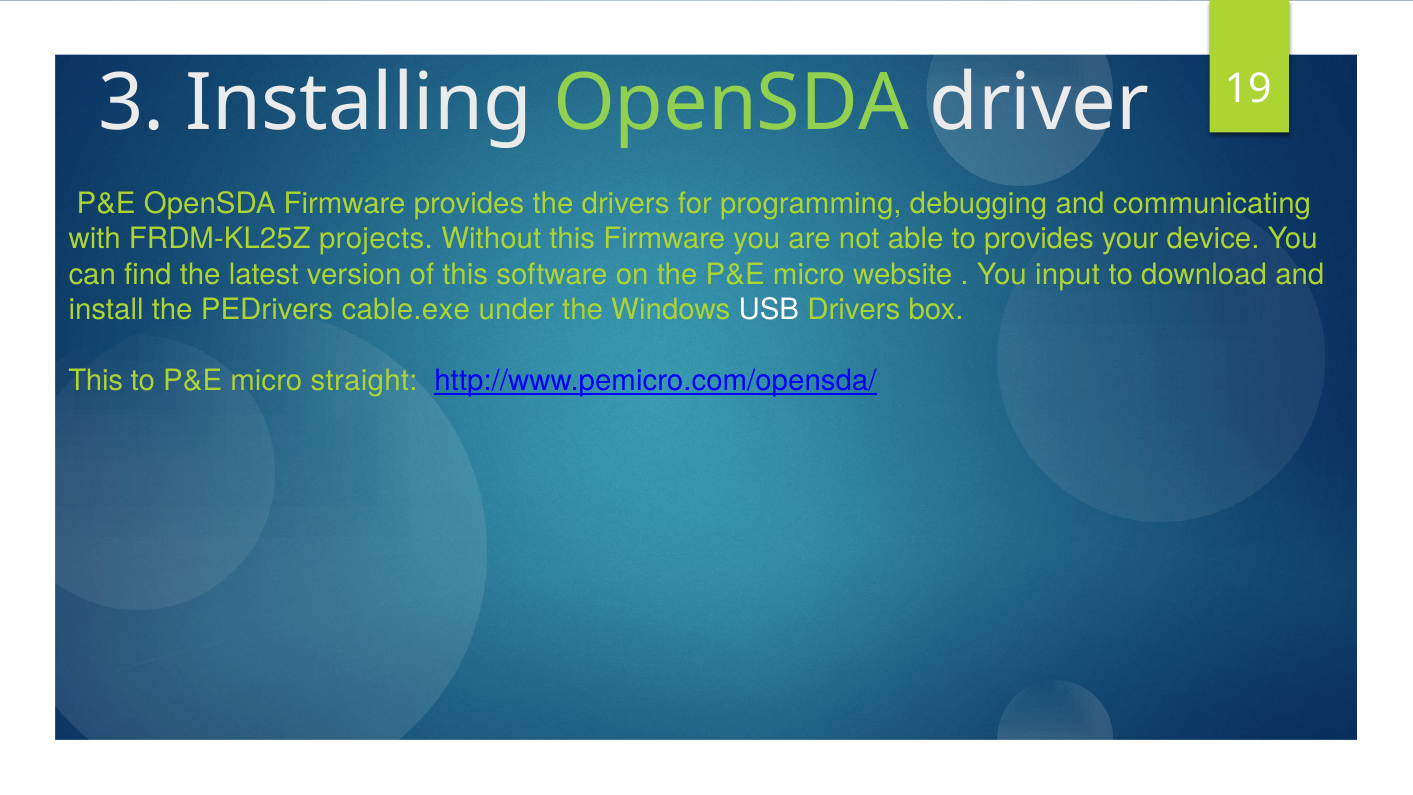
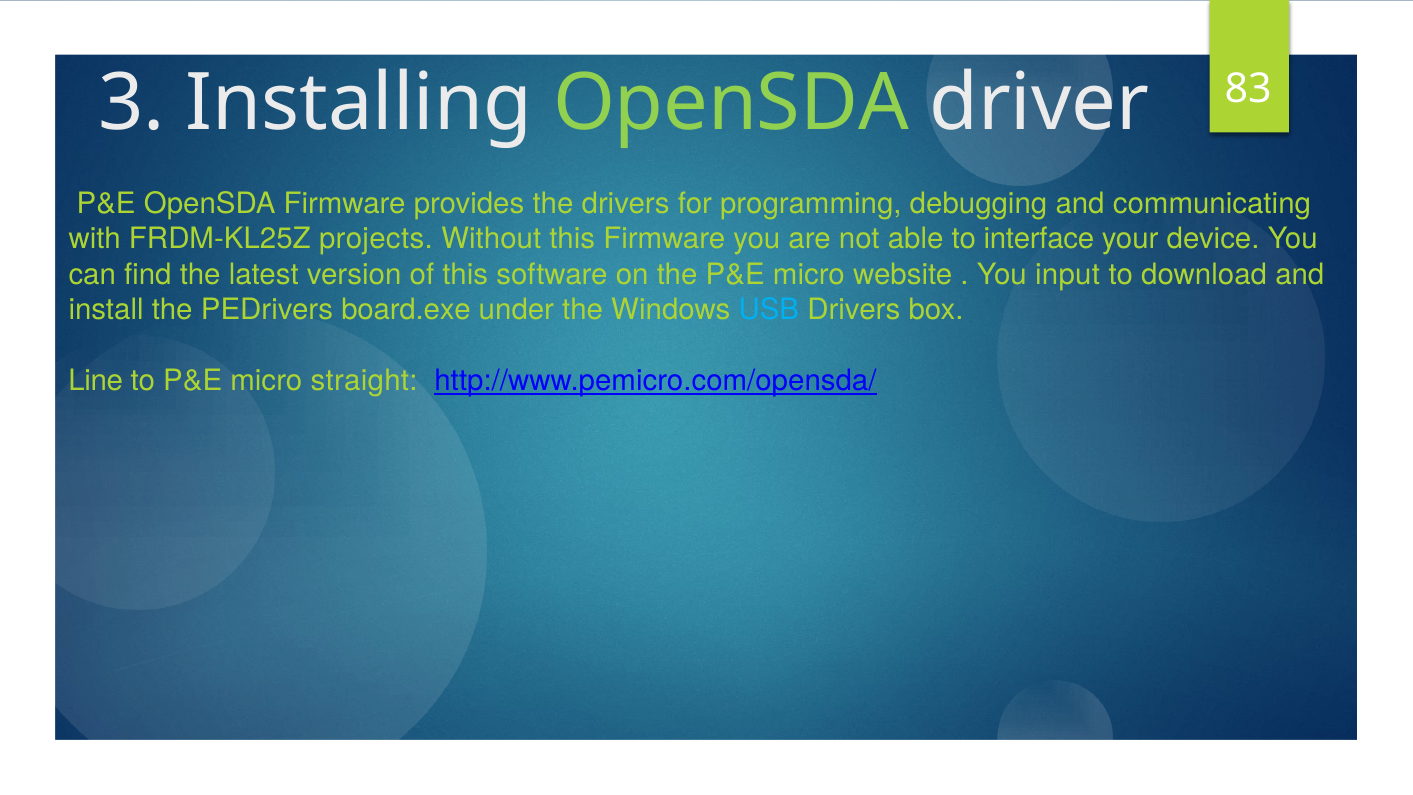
19: 19 -> 83
to provides: provides -> interface
cable.exe: cable.exe -> board.exe
USB colour: white -> light blue
This at (96, 380): This -> Line
